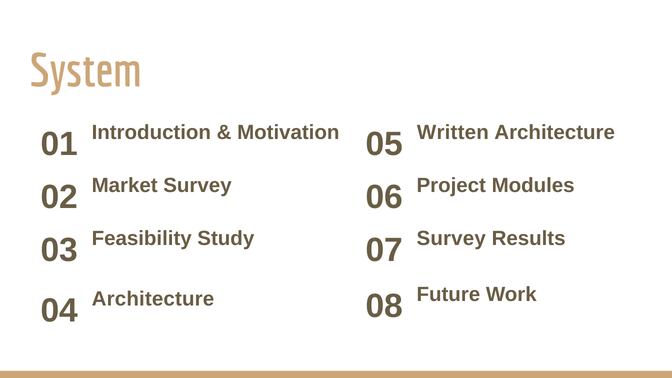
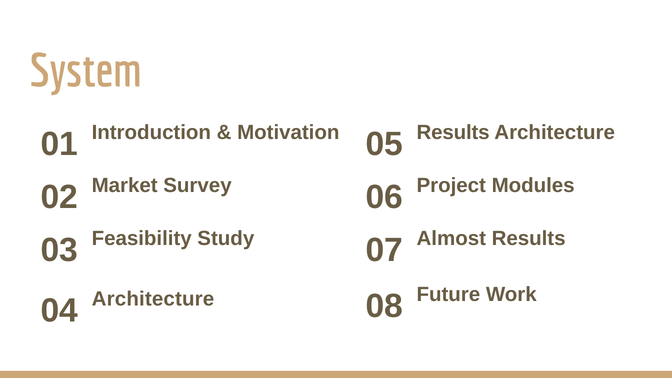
05 Written: Written -> Results
07 Survey: Survey -> Almost
